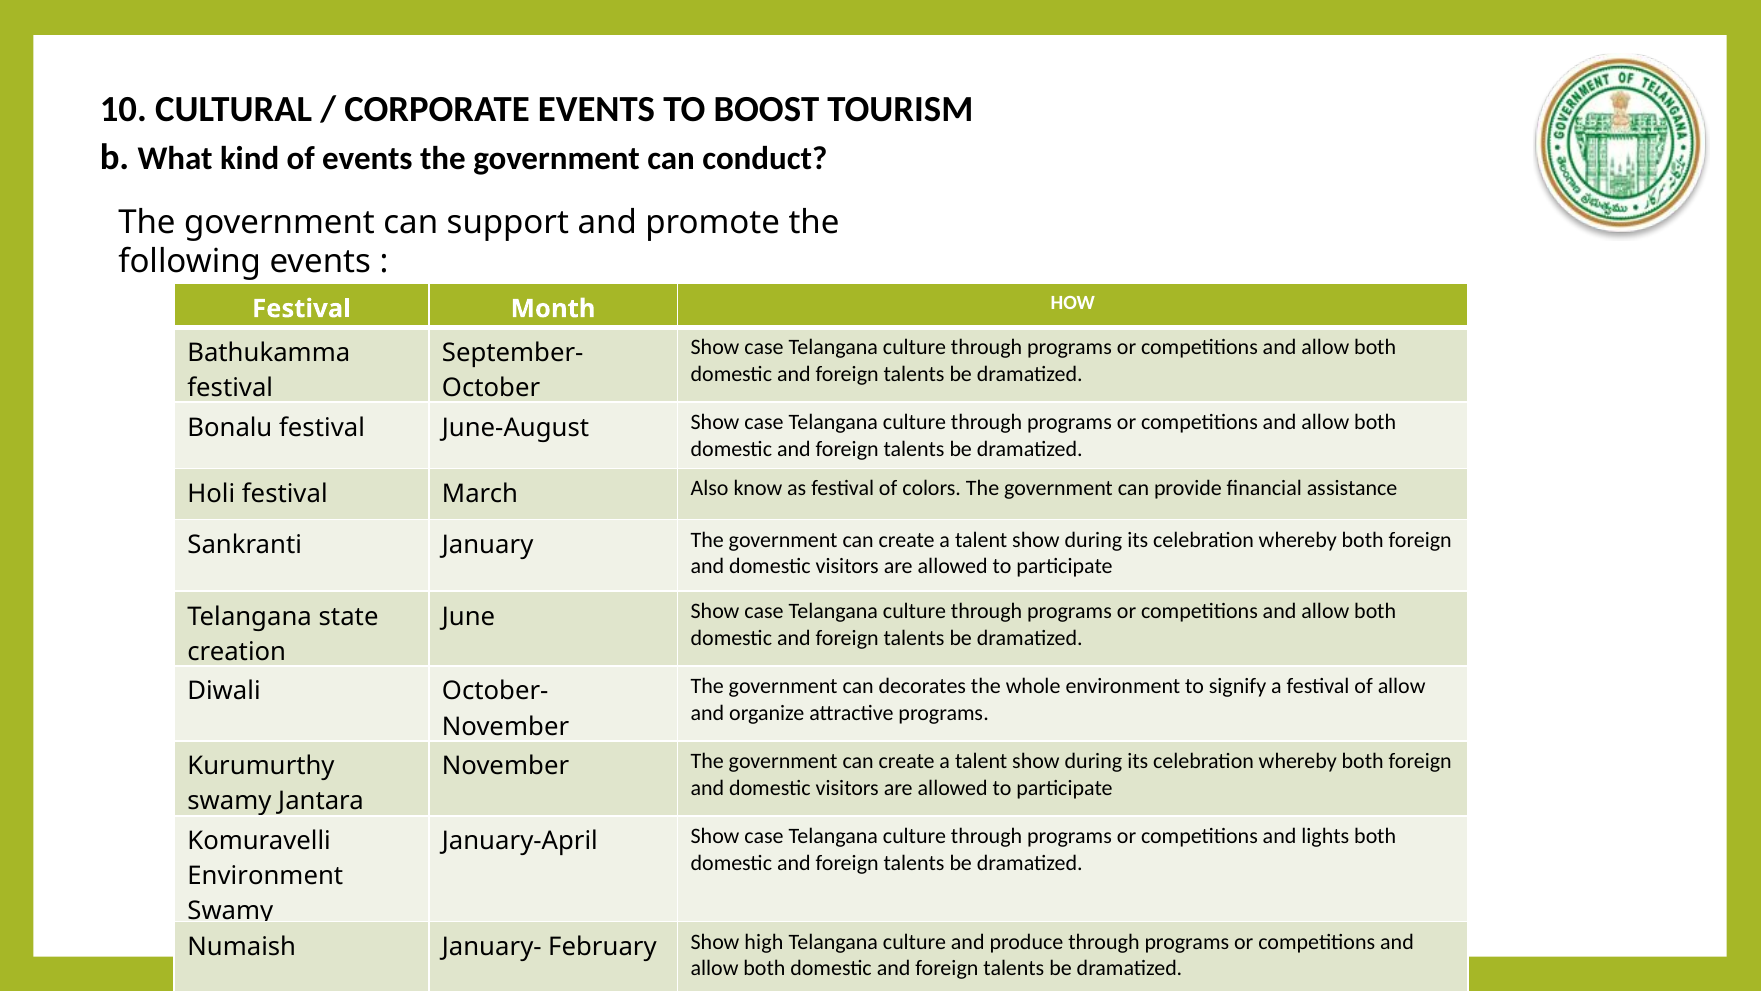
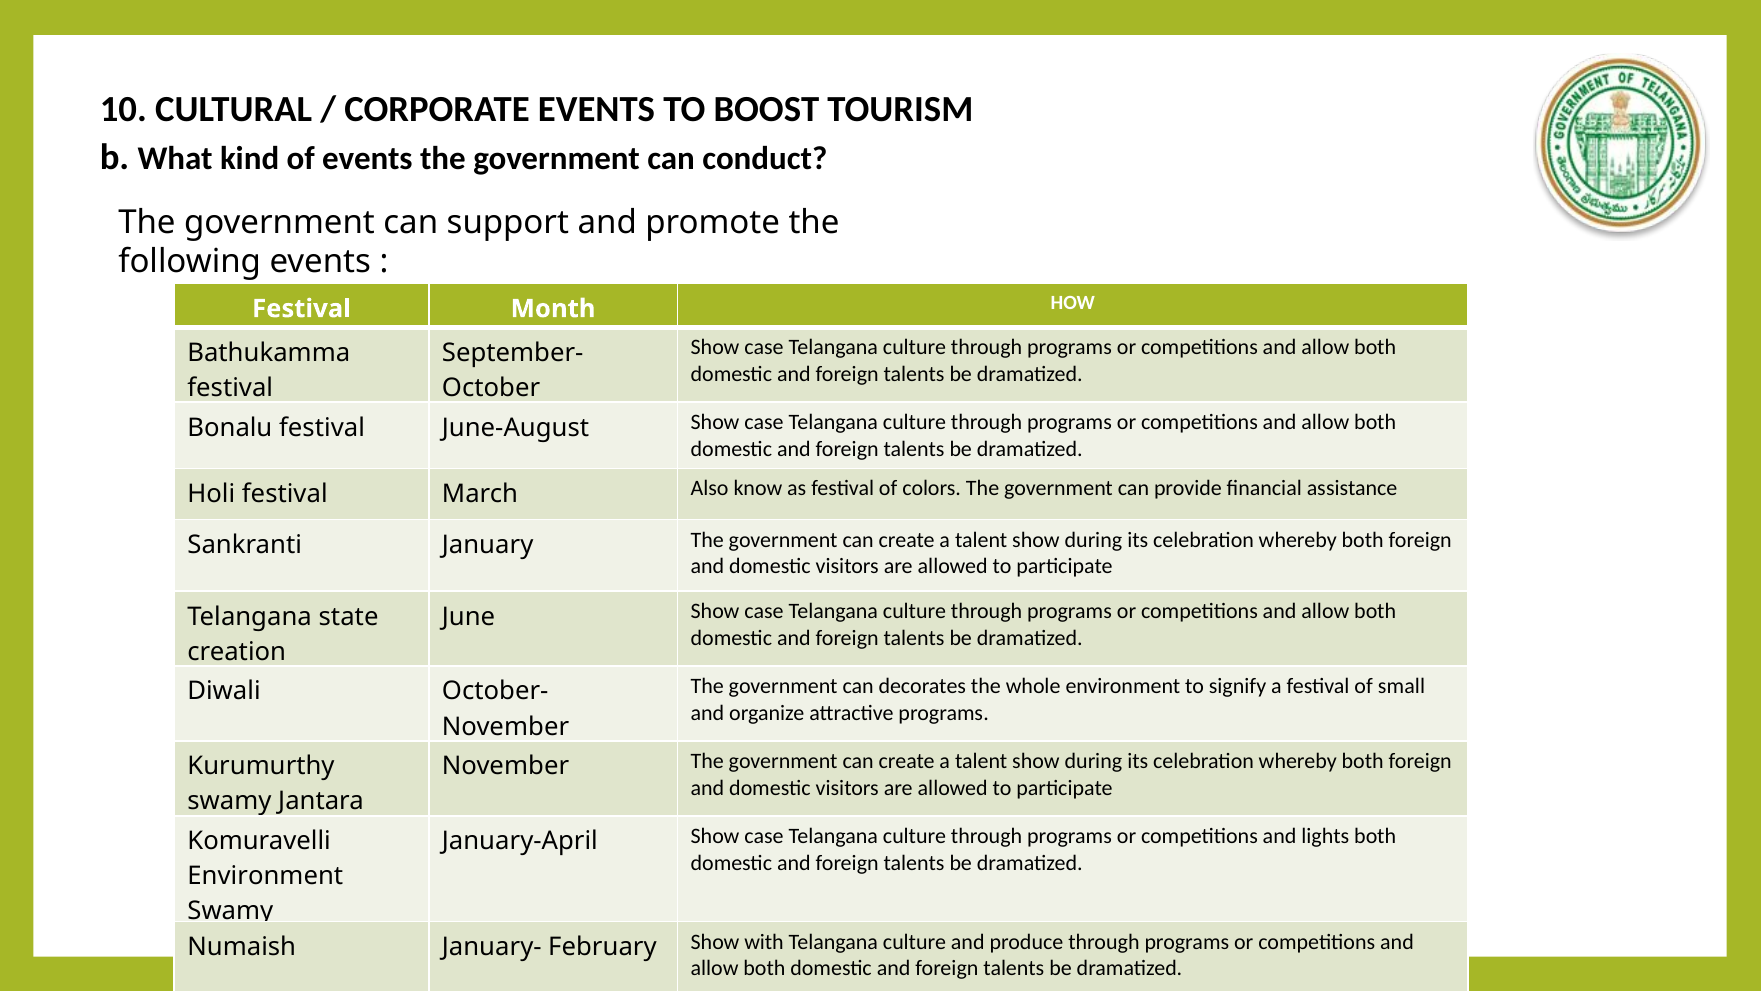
of allow: allow -> small
high: high -> with
